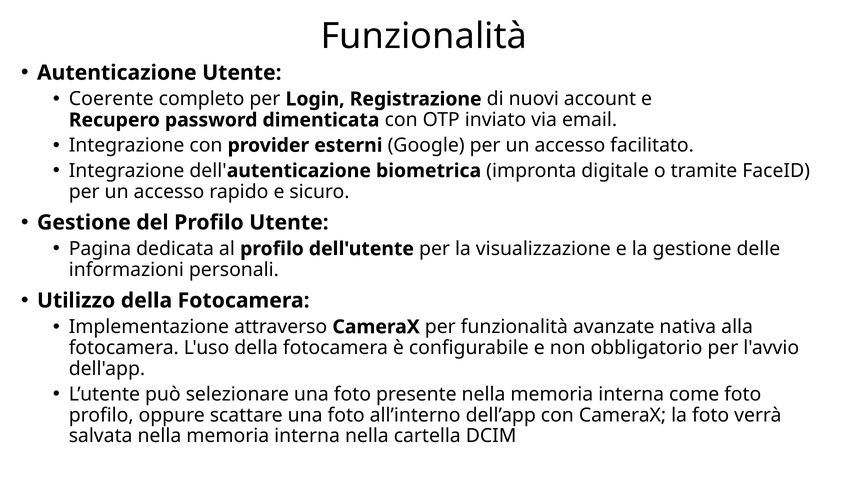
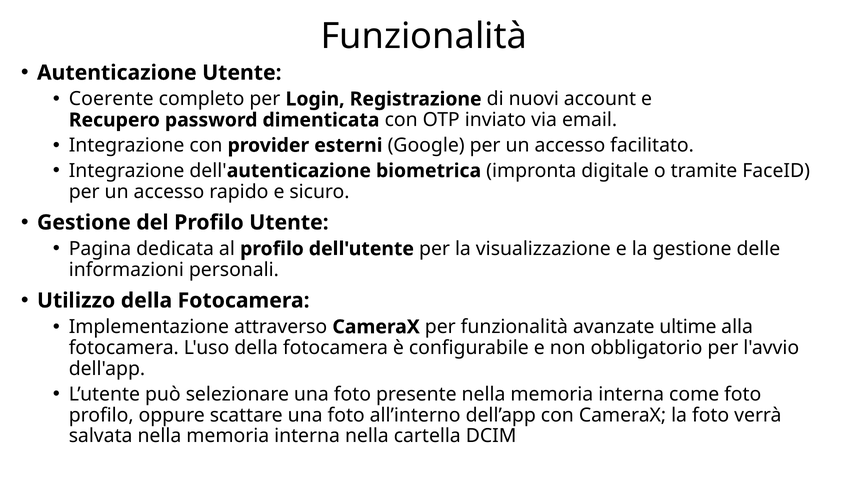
nativa: nativa -> ultime
